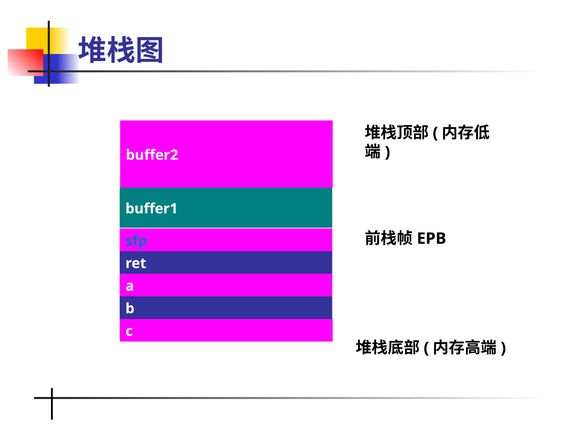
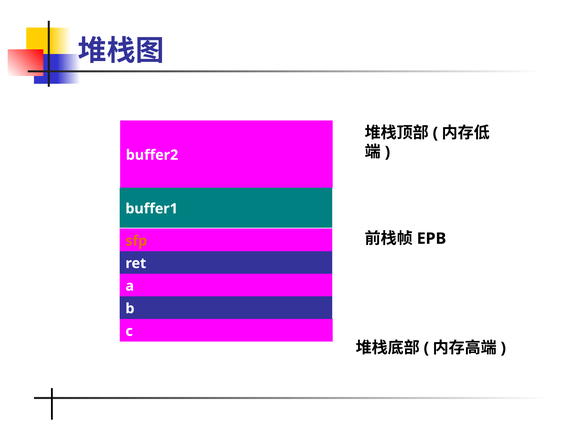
sfp colour: blue -> orange
